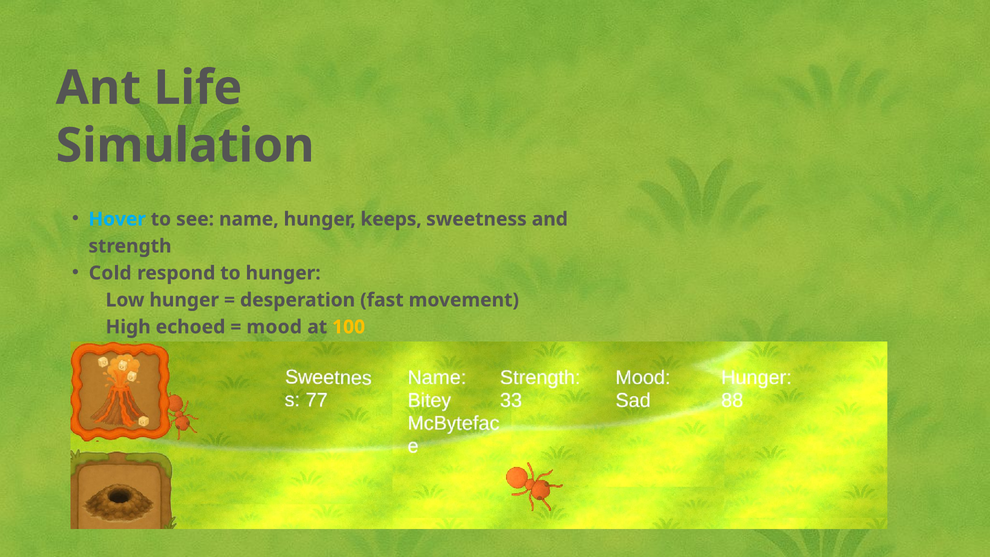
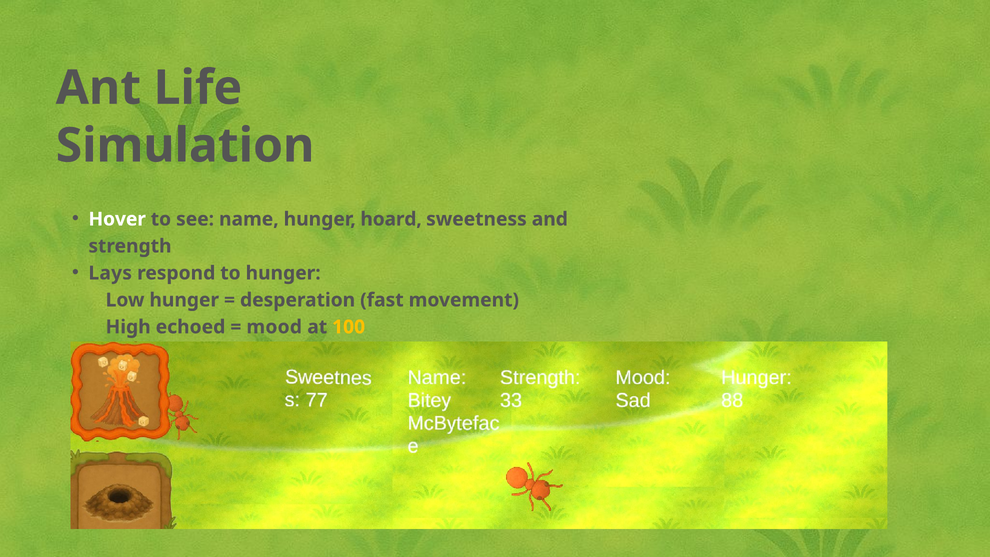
Hover colour: light blue -> white
keeps: keeps -> hoard
Cold: Cold -> Lays
